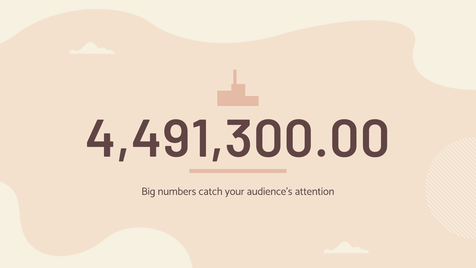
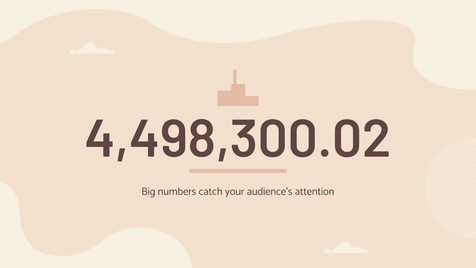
4,491,300.00: 4,491,300.00 -> 4,498,300.02
